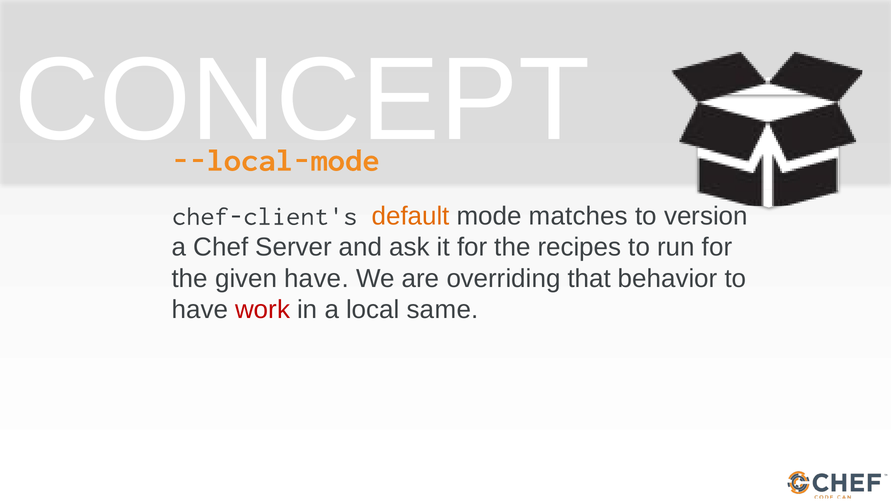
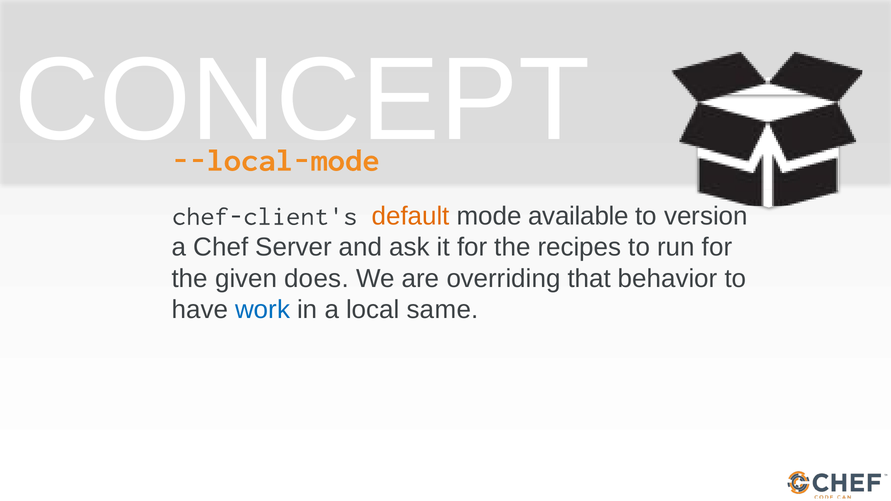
matches: matches -> available
given have: have -> does
work colour: red -> blue
